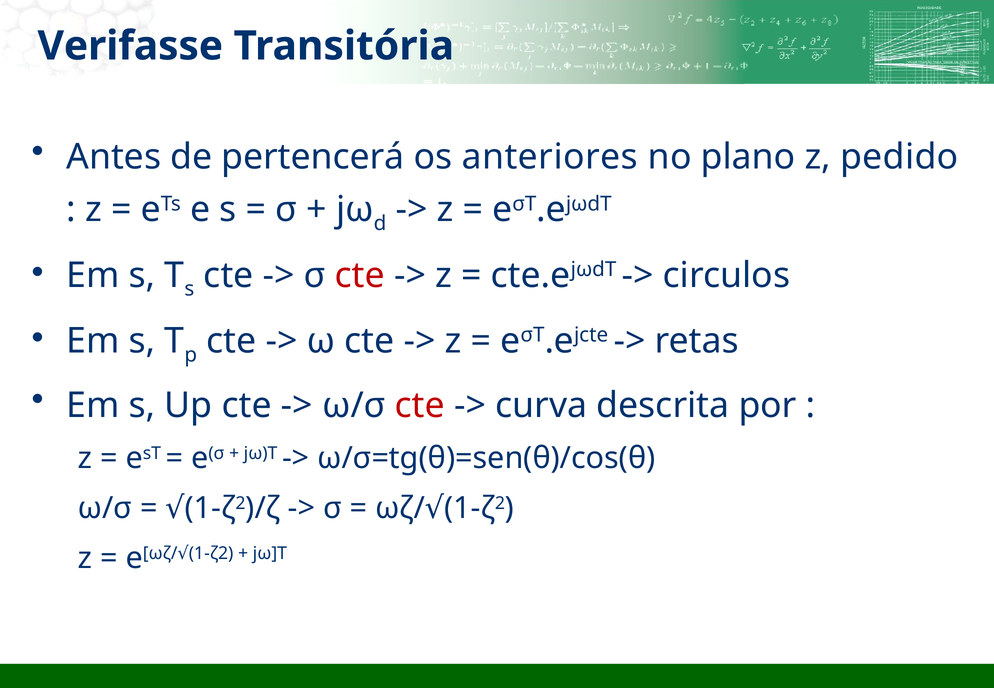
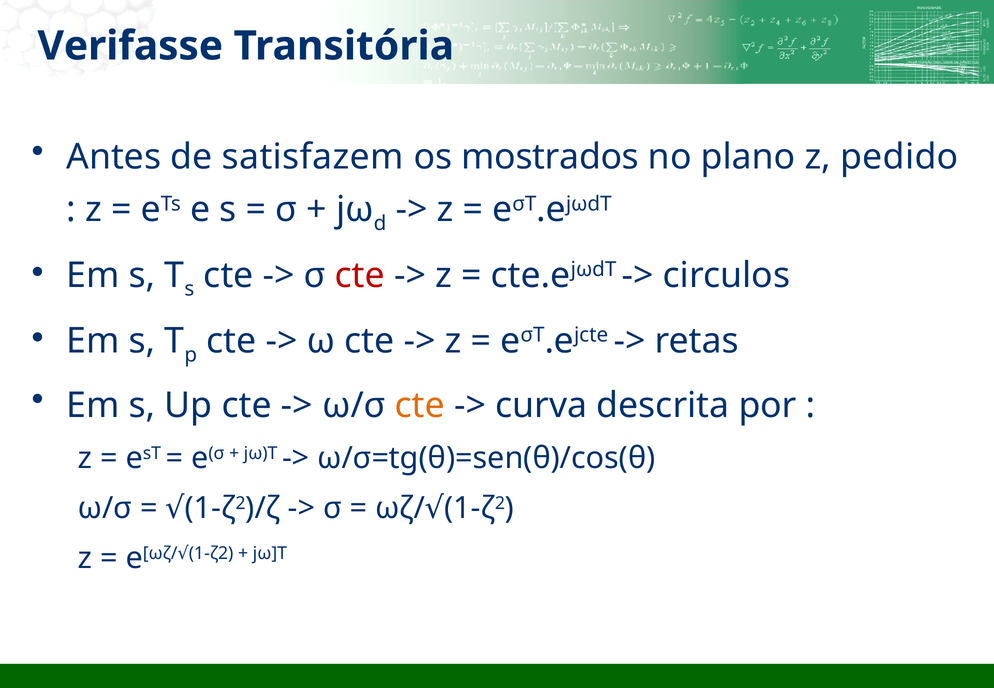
pertencerá: pertencerá -> satisfazem
anteriores: anteriores -> mostrados
cte at (420, 405) colour: red -> orange
